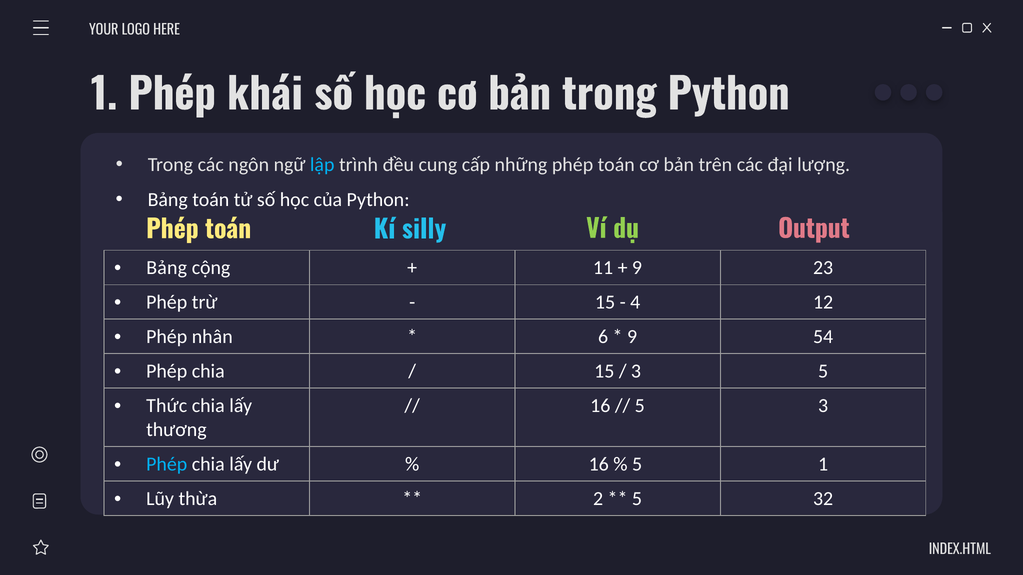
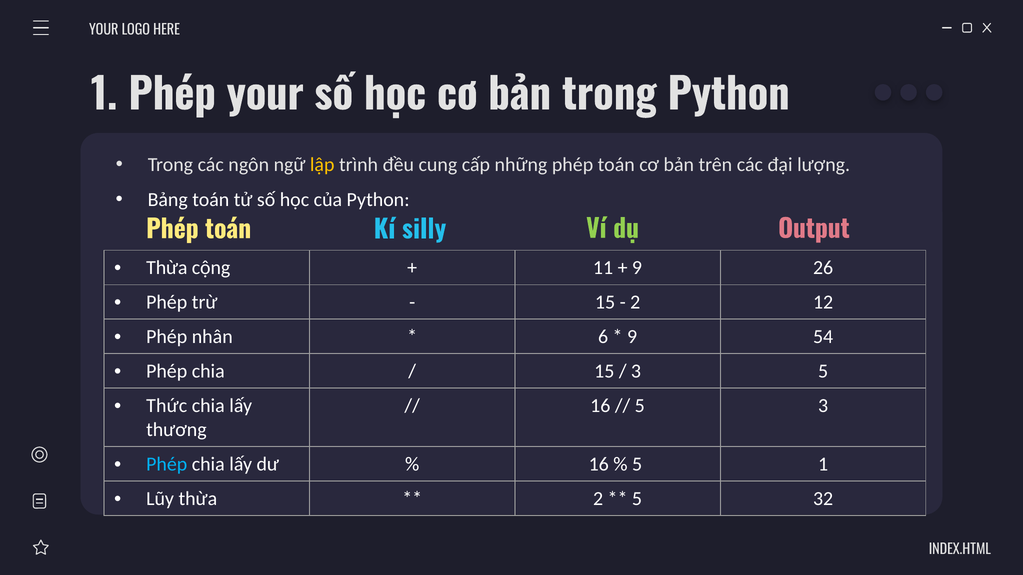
Phép khái: khái -> your
lập colour: light blue -> yellow
Bảng at (167, 268): Bảng -> Thừa
23: 23 -> 26
4 at (635, 302): 4 -> 2
